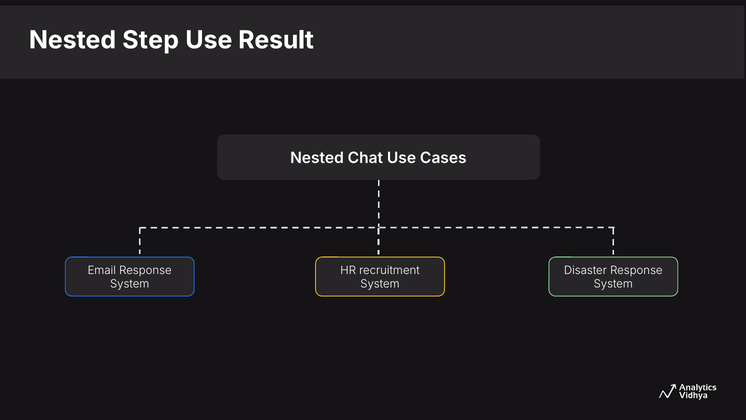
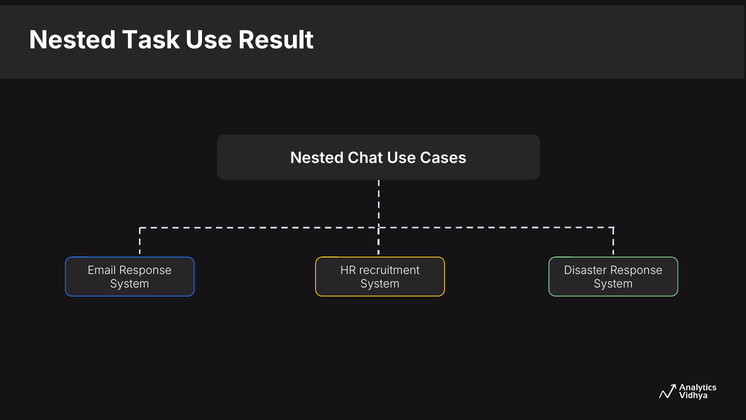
Step: Step -> Task
